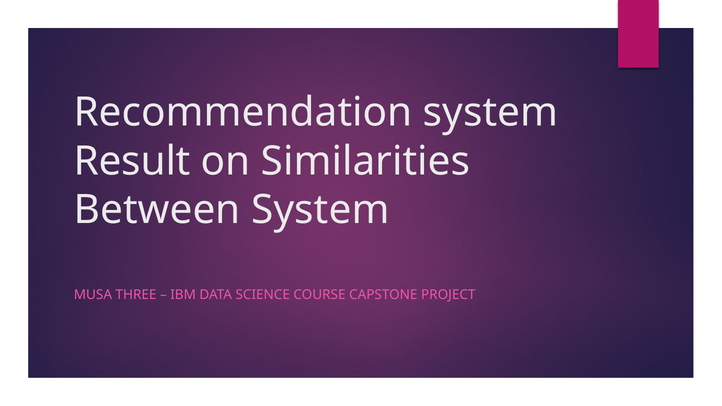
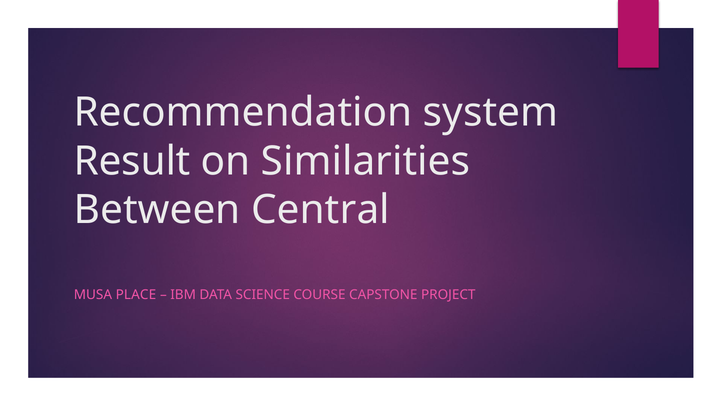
Between System: System -> Central
THREE: THREE -> PLACE
